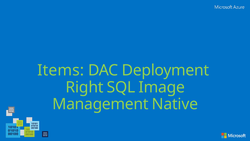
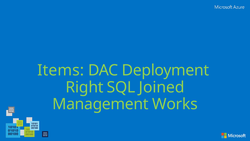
Image: Image -> Joined
Native: Native -> Works
